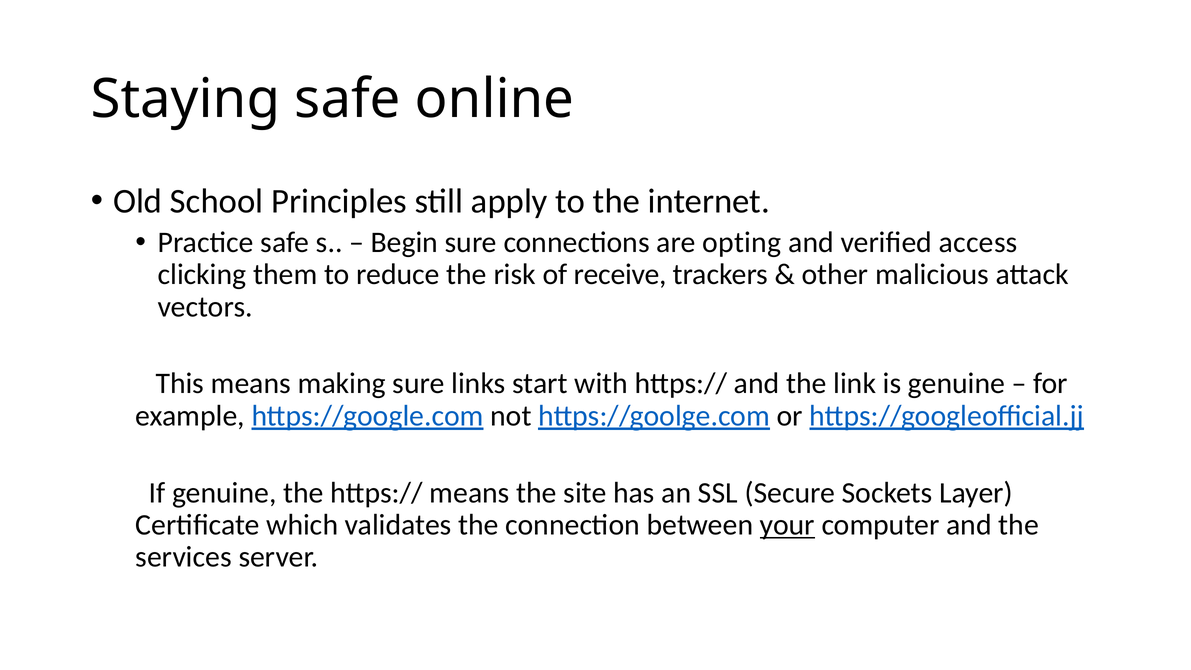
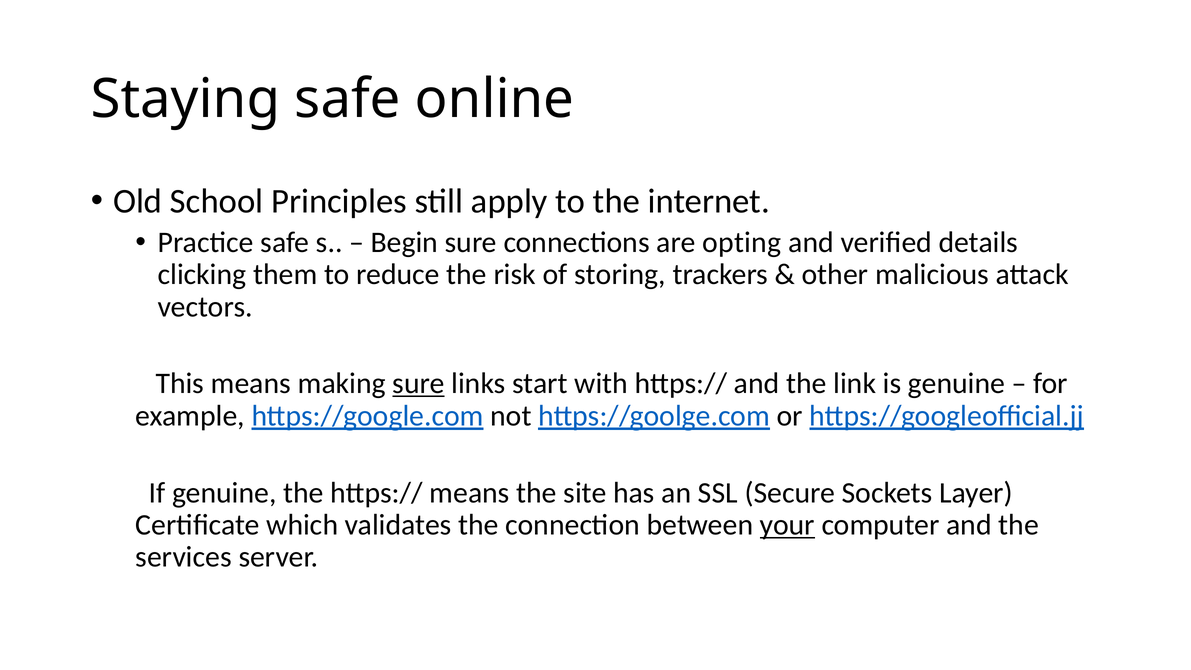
access: access -> details
receive: receive -> storing
sure at (419, 383) underline: none -> present
